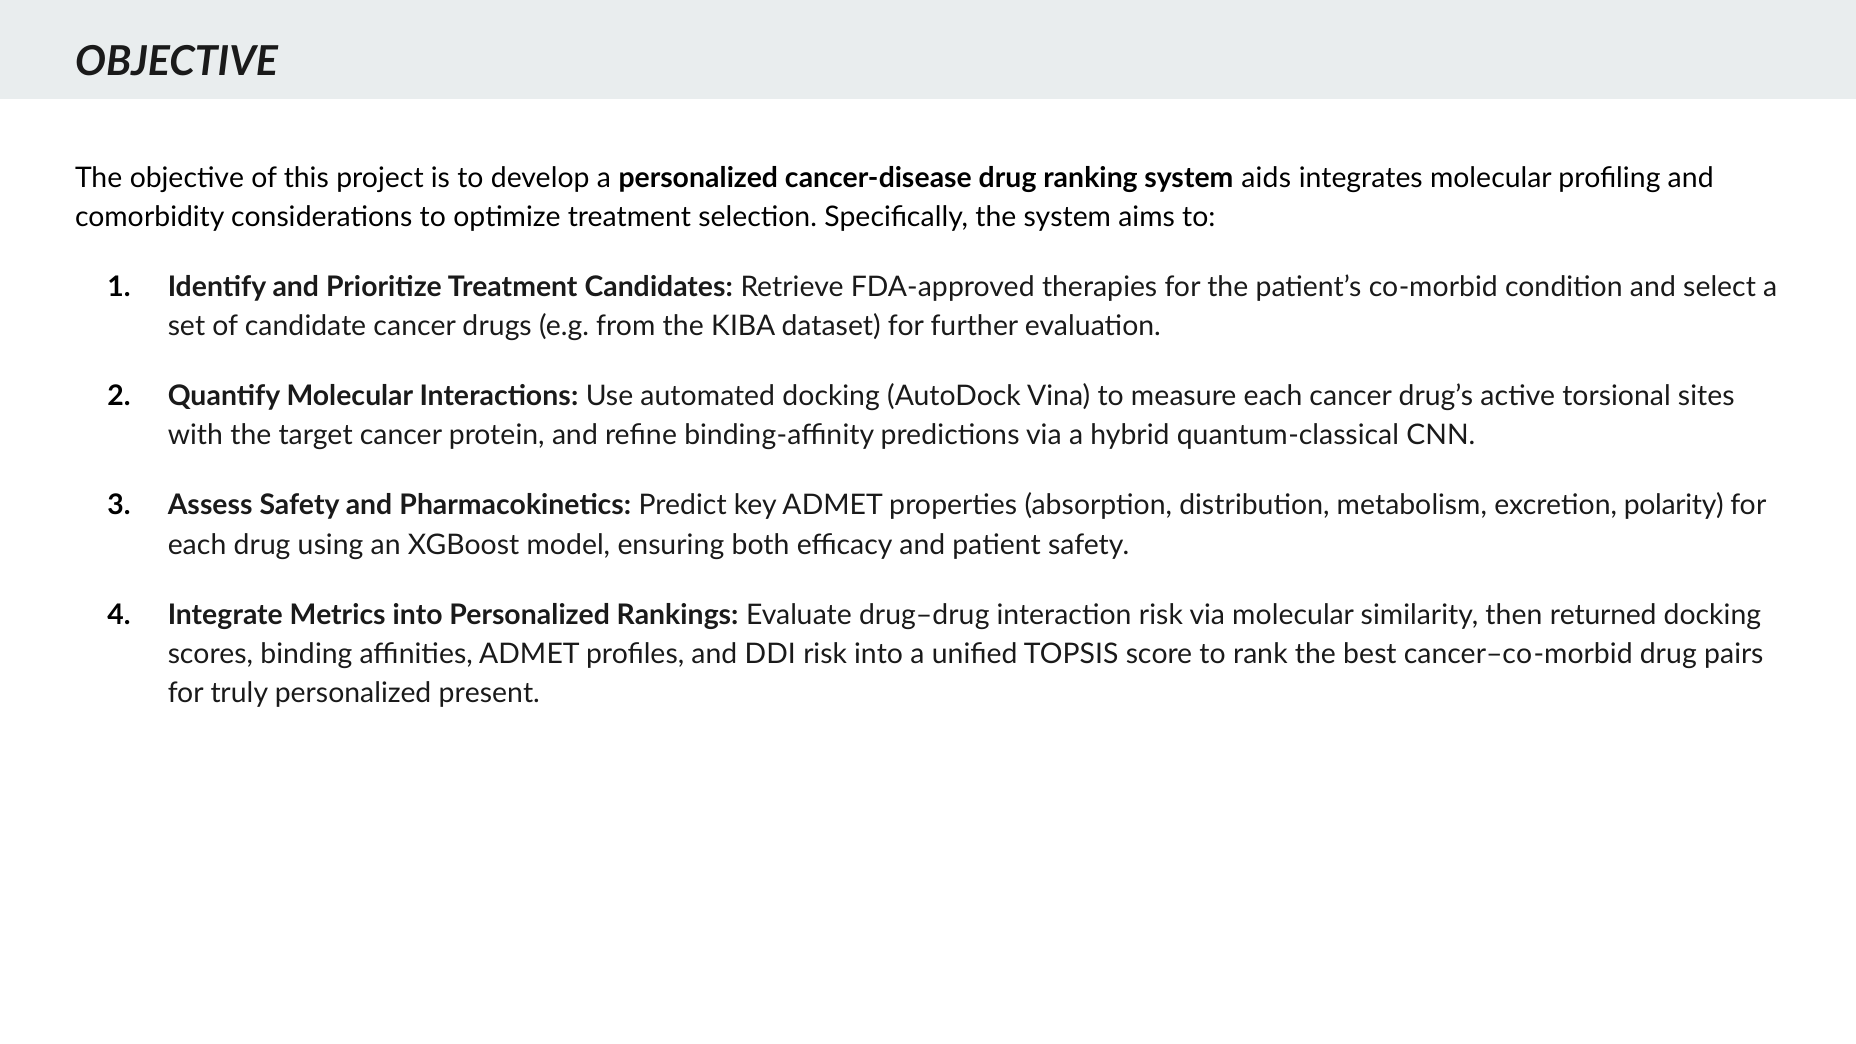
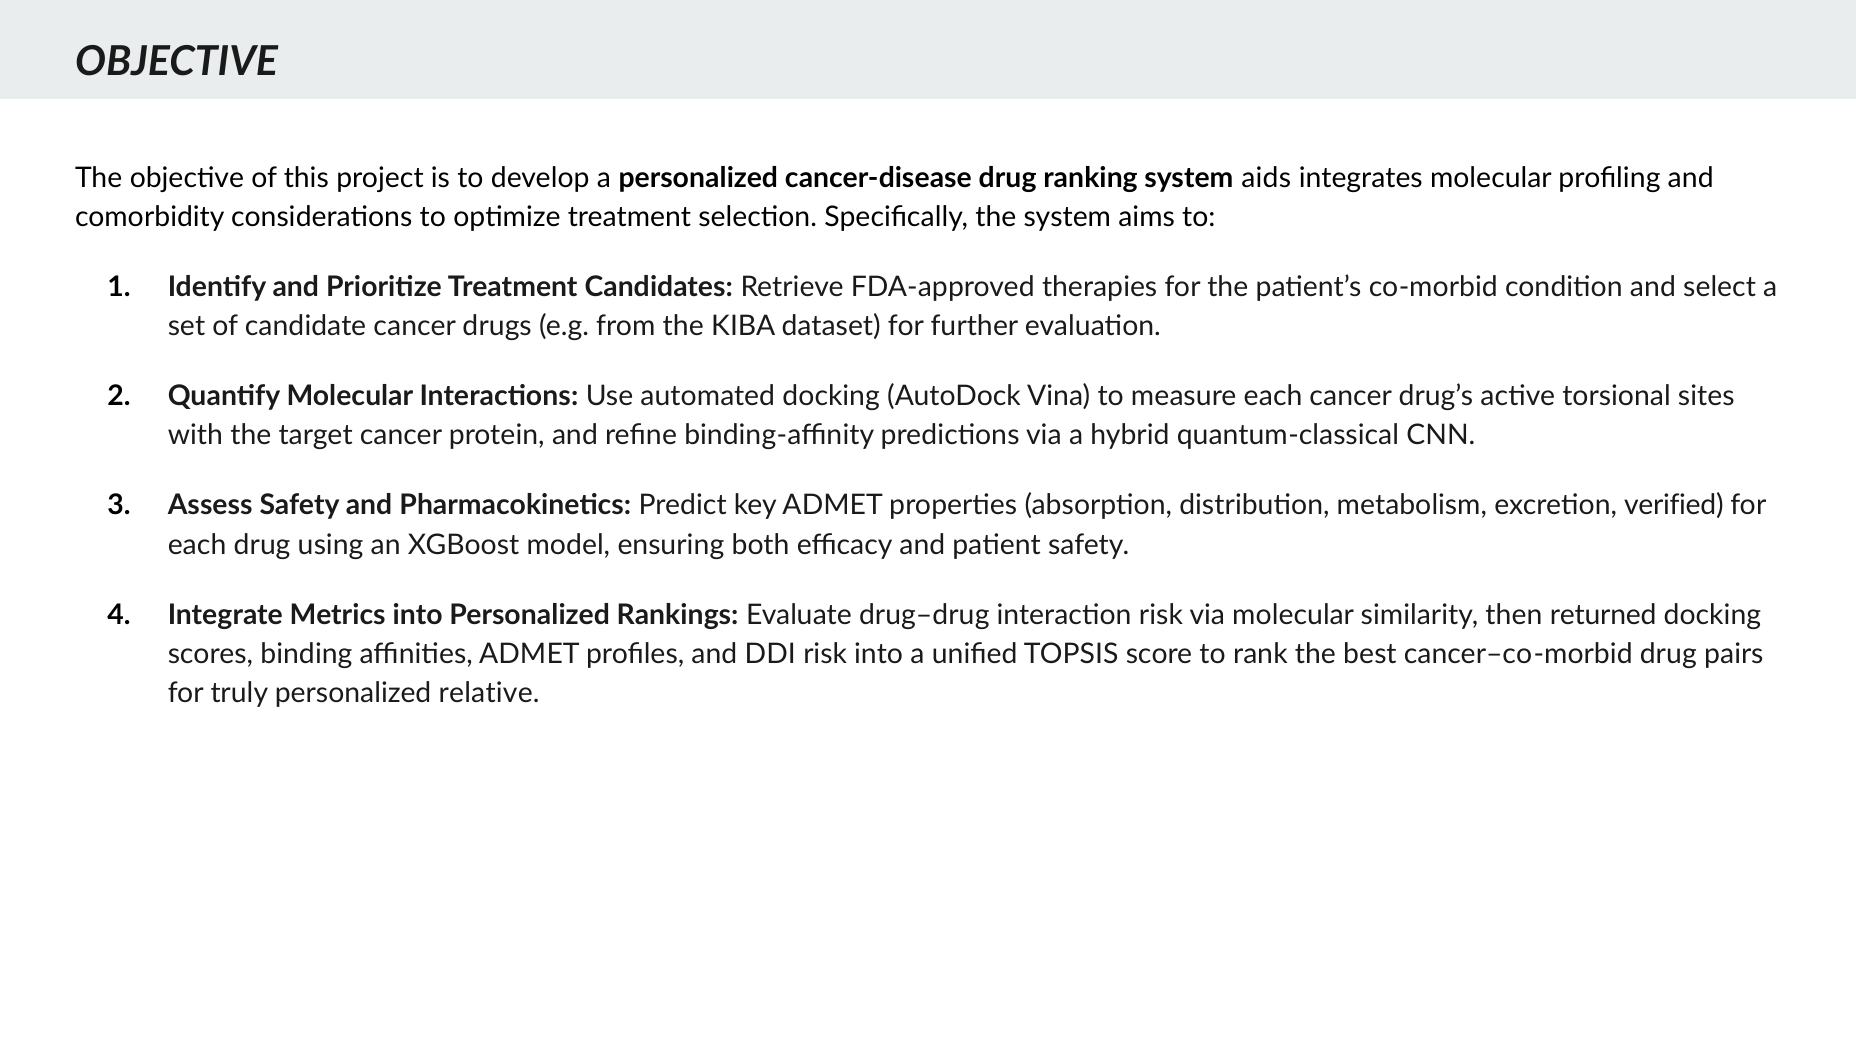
polarity: polarity -> verified
present: present -> relative
